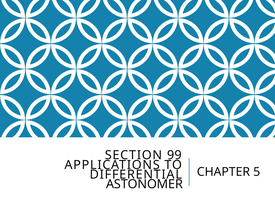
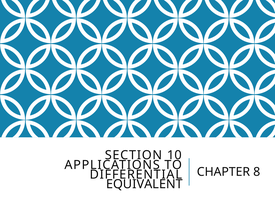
99: 99 -> 10
5: 5 -> 8
ASTONOMER: ASTONOMER -> EQUIVALENT
